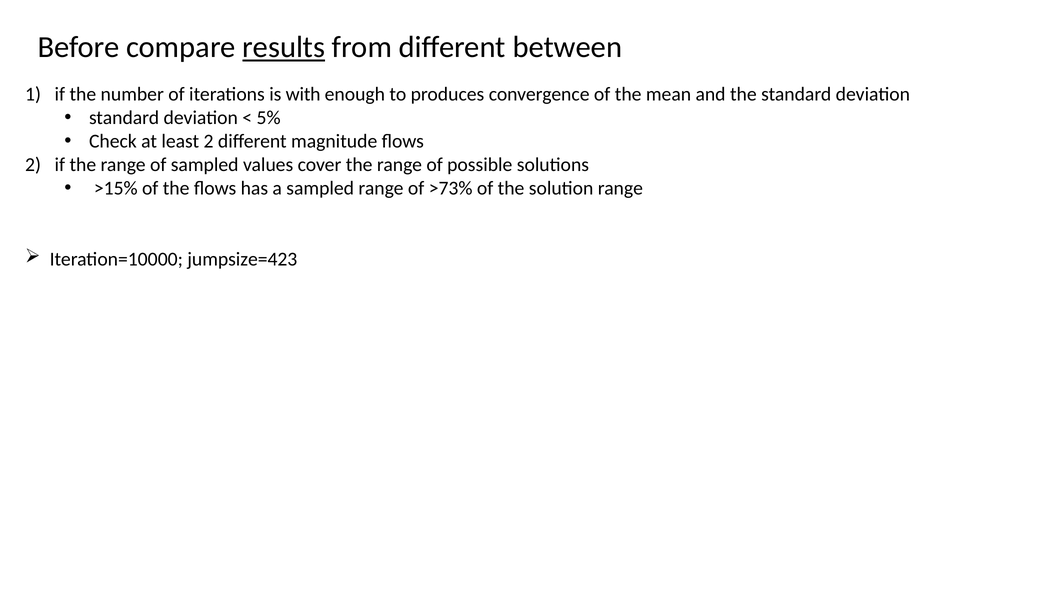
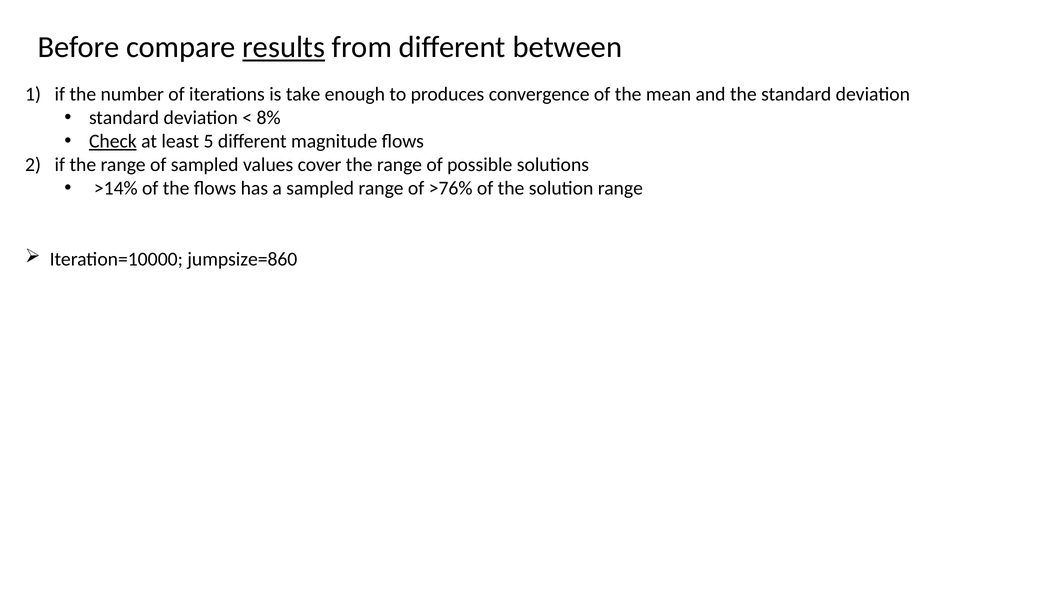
with: with -> take
5%: 5% -> 8%
Check underline: none -> present
least 2: 2 -> 5
>15%: >15% -> >14%
>73%: >73% -> >76%
jumpsize=423: jumpsize=423 -> jumpsize=860
